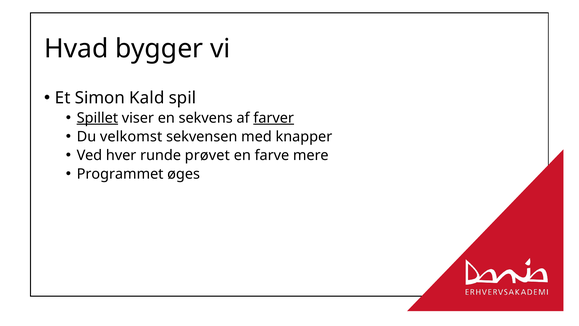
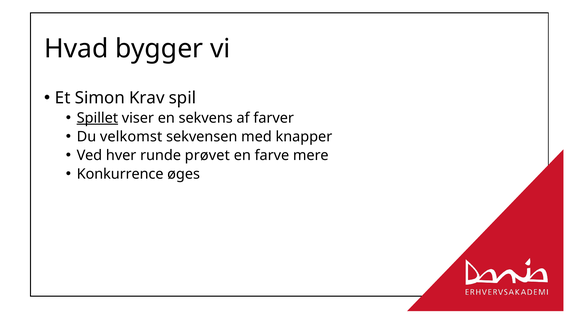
Kald: Kald -> Krav
farver underline: present -> none
Programmet: Programmet -> Konkurrence
